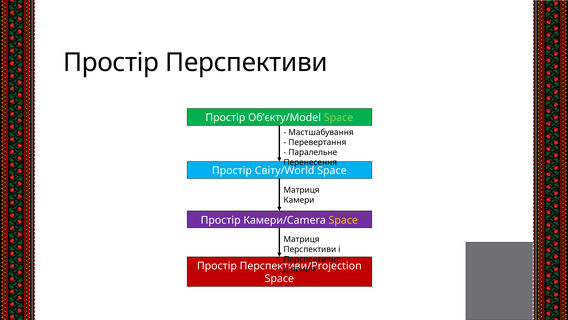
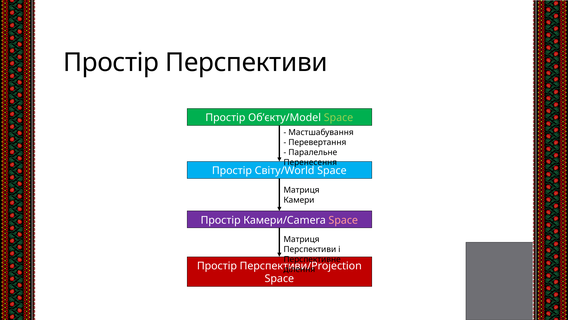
Space at (343, 220) colour: yellow -> pink
